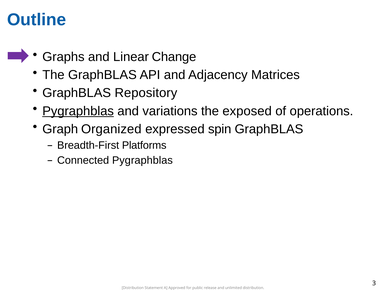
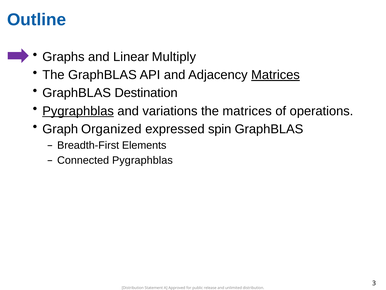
Change: Change -> Multiply
Matrices at (275, 75) underline: none -> present
Repository: Repository -> Destination
the exposed: exposed -> matrices
Platforms: Platforms -> Elements
